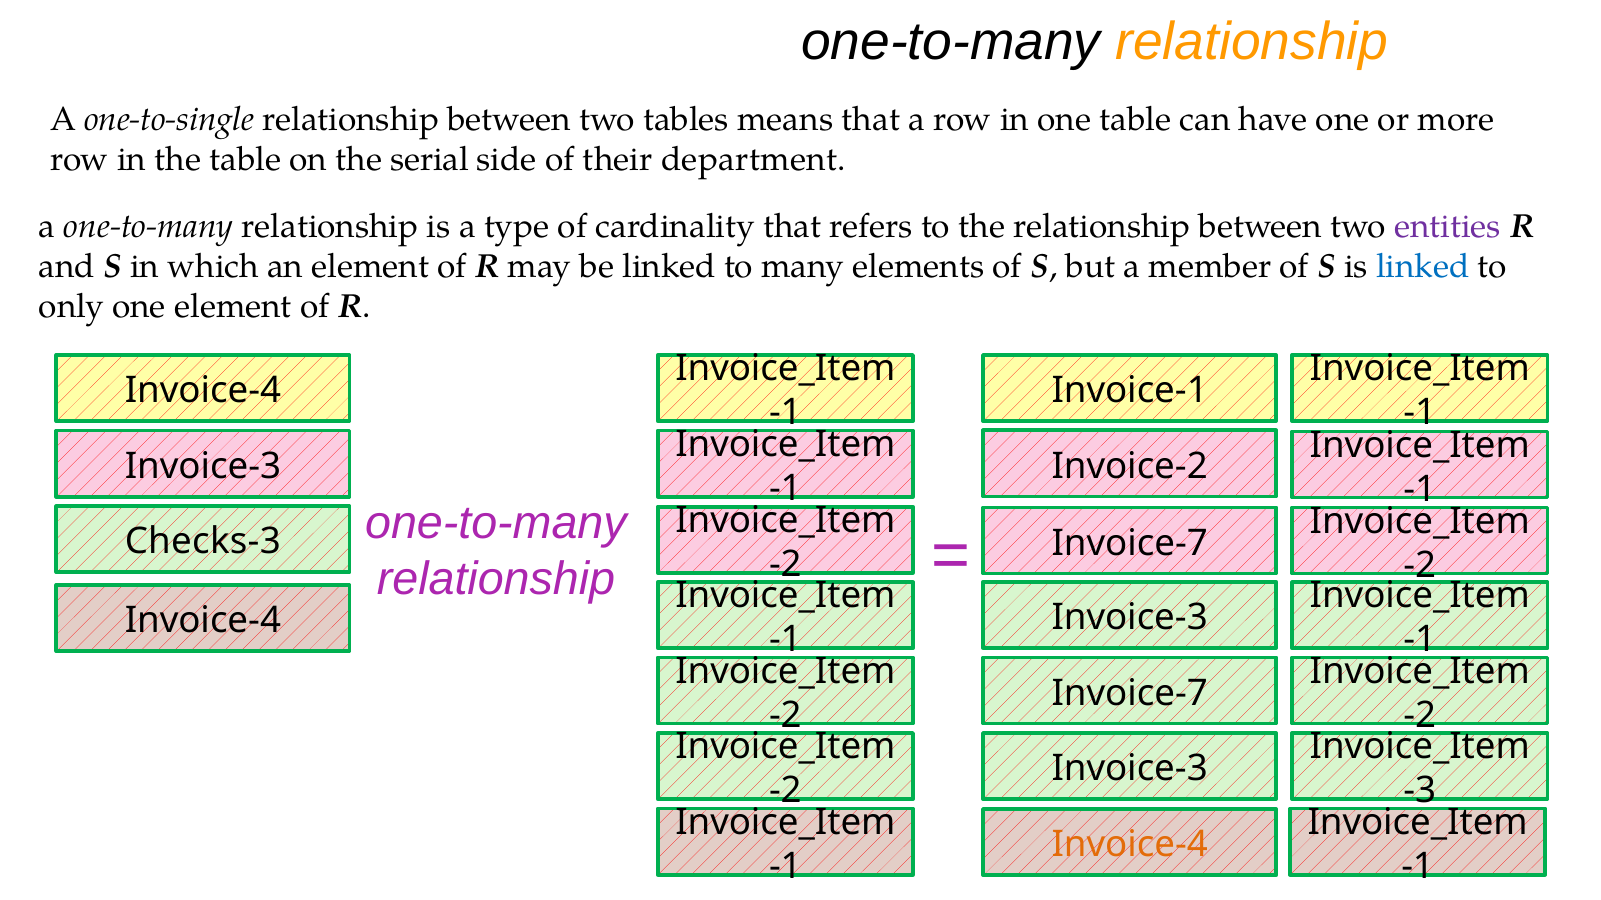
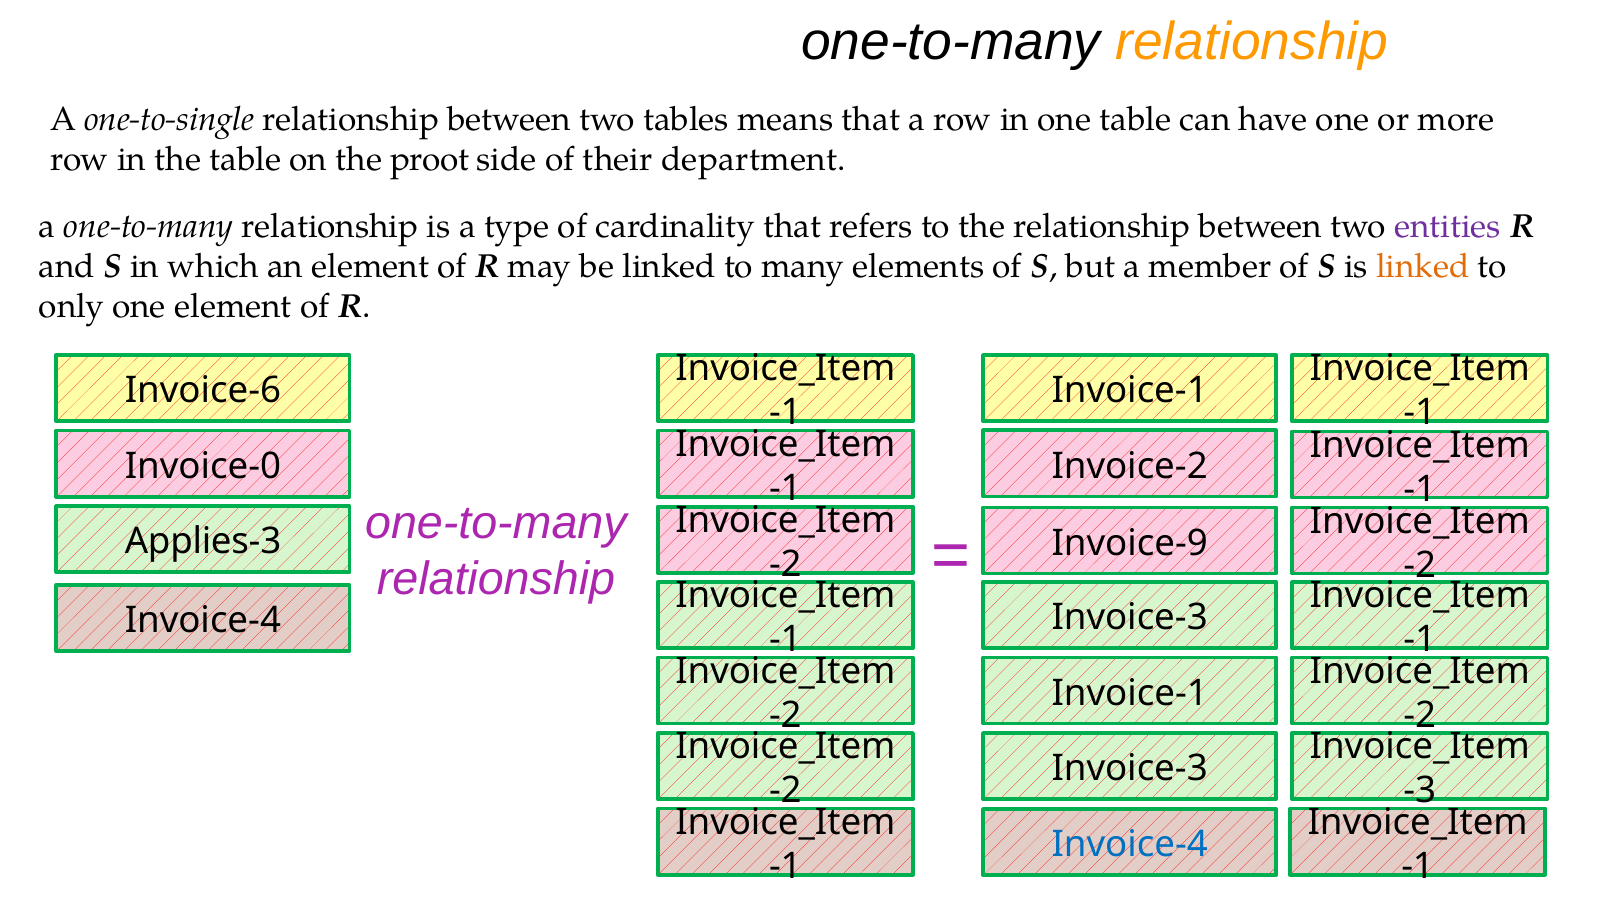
serial: serial -> proot
linked at (1423, 266) colour: blue -> orange
Invoice-4 at (203, 391): Invoice-4 -> Invoice-6
Invoice-3 at (203, 466): Invoice-3 -> Invoice-0
Checks-3: Checks-3 -> Applies-3
Invoice-7 at (1130, 543): Invoice-7 -> Invoice-9
Invoice-7 at (1130, 693): Invoice-7 -> Invoice-1
Invoice-4 at (1130, 845) colour: orange -> blue
